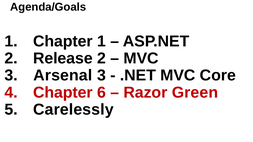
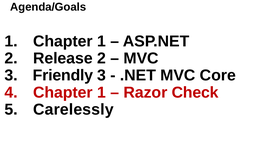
Arsenal: Arsenal -> Friendly
4 Chapter 6: 6 -> 1
Green: Green -> Check
